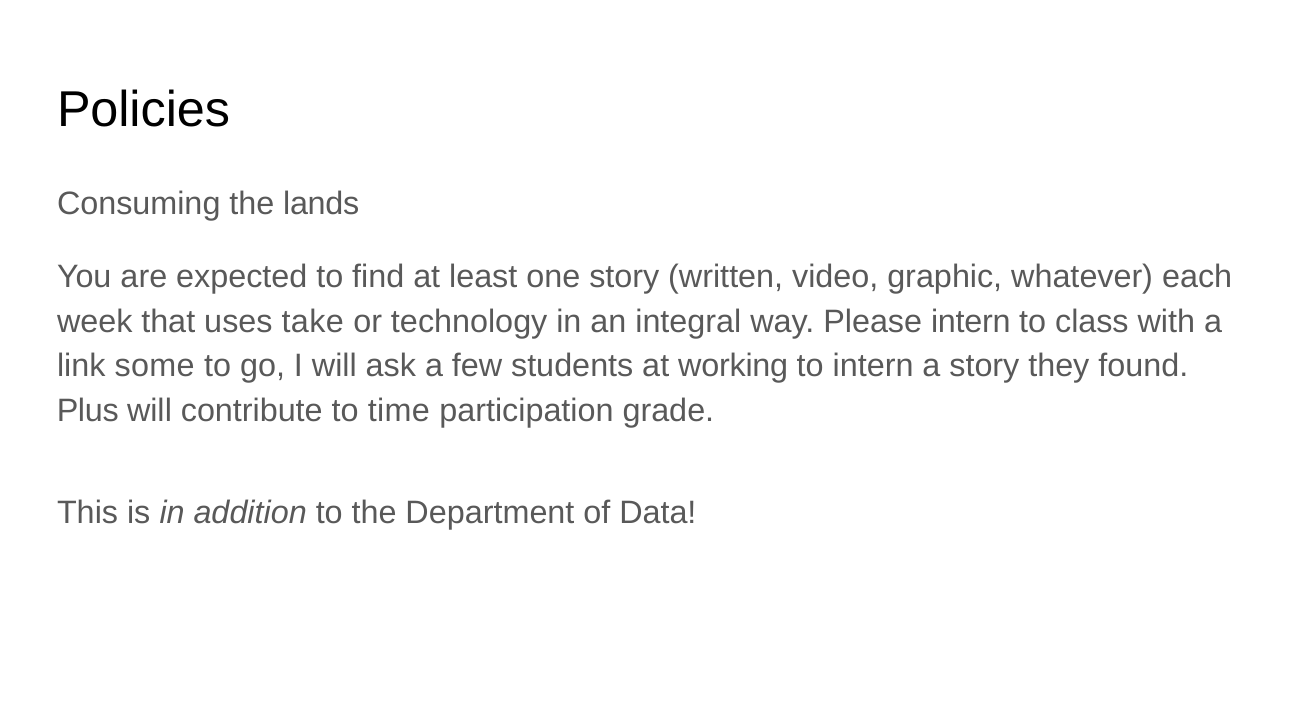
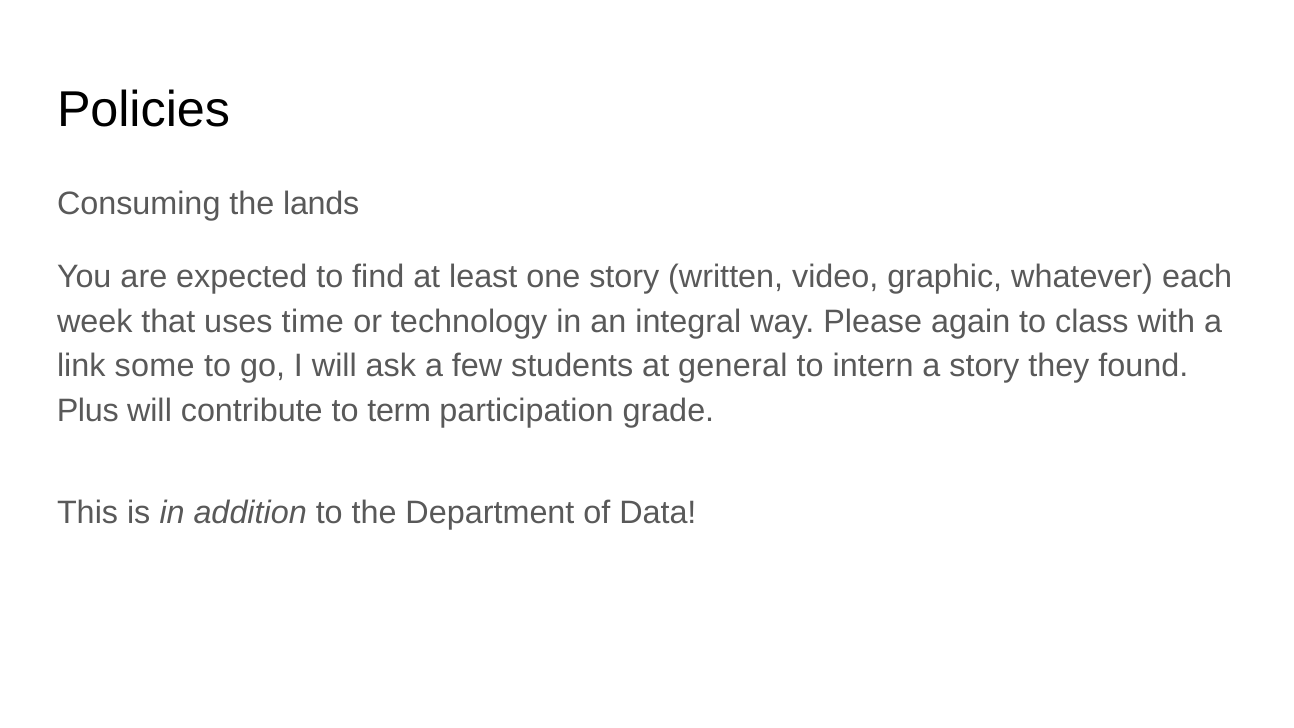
take: take -> time
Please intern: intern -> again
working: working -> general
time: time -> term
